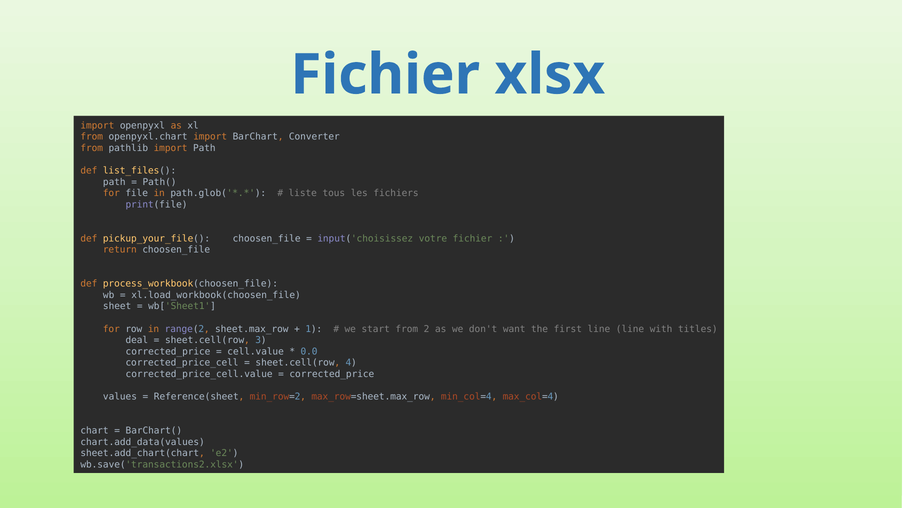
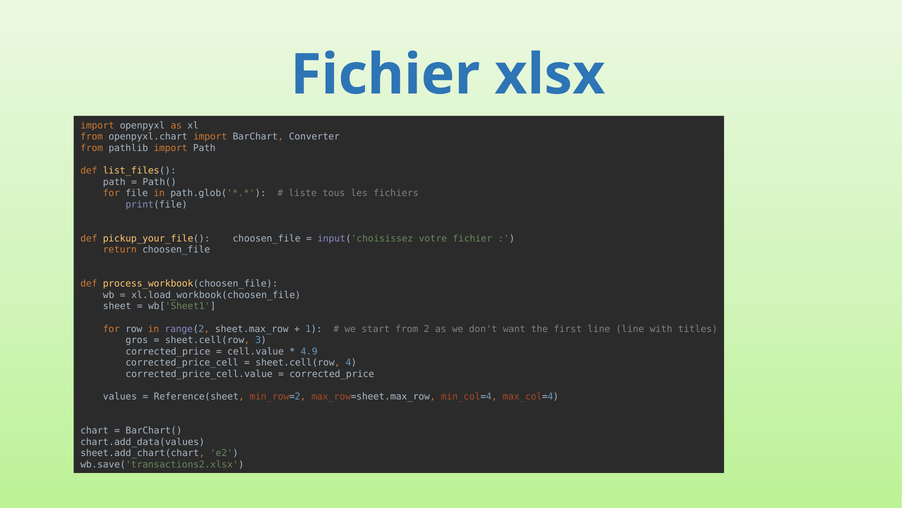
deal: deal -> gros
0.0: 0.0 -> 4.9
